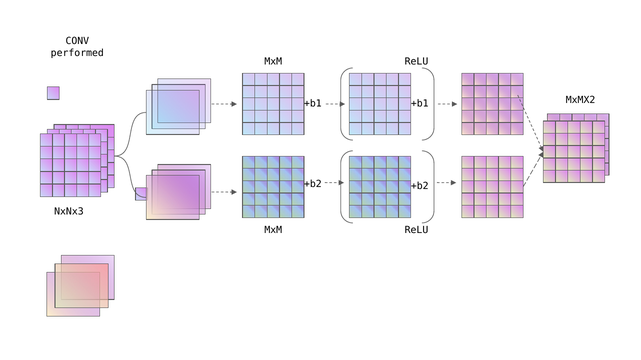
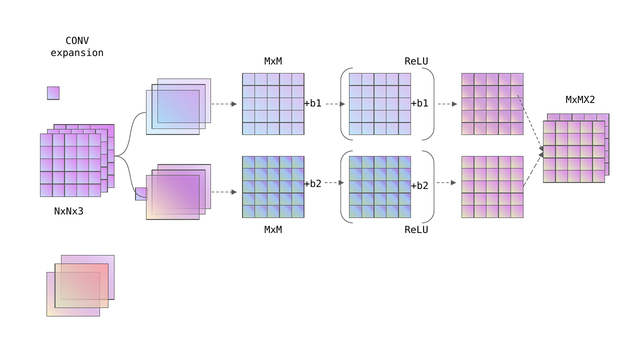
performed: performed -> expansion
